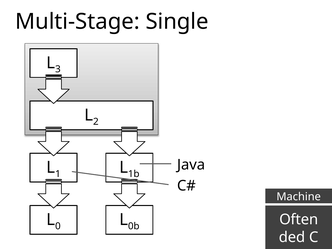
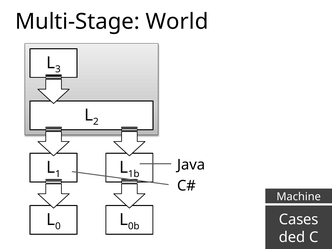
Single: Single -> World
Often: Often -> Cases
